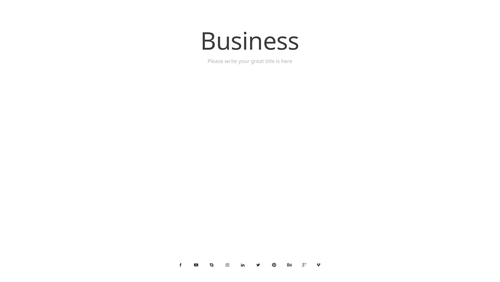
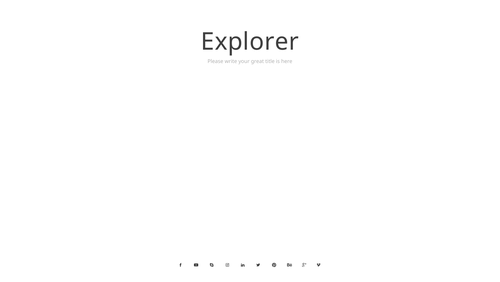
Business: Business -> Explorer
